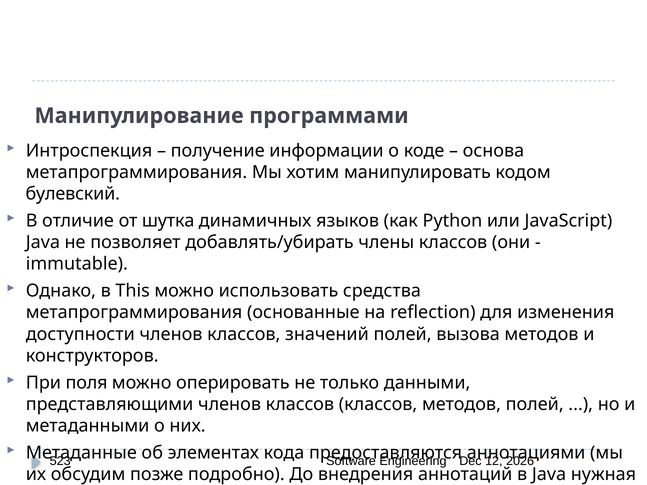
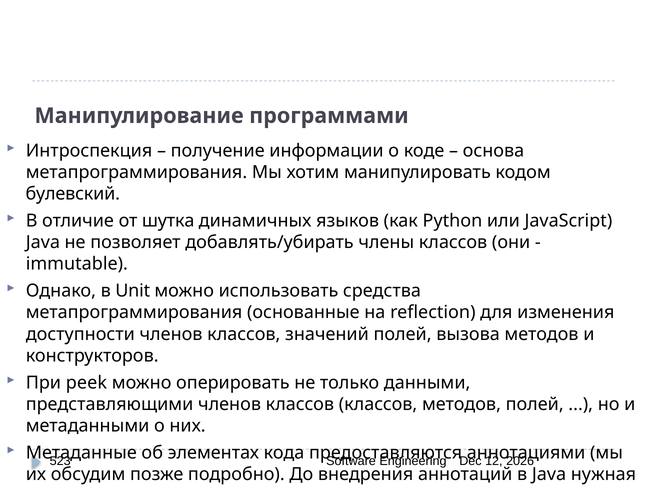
This: This -> Unit
поля: поля -> peek
